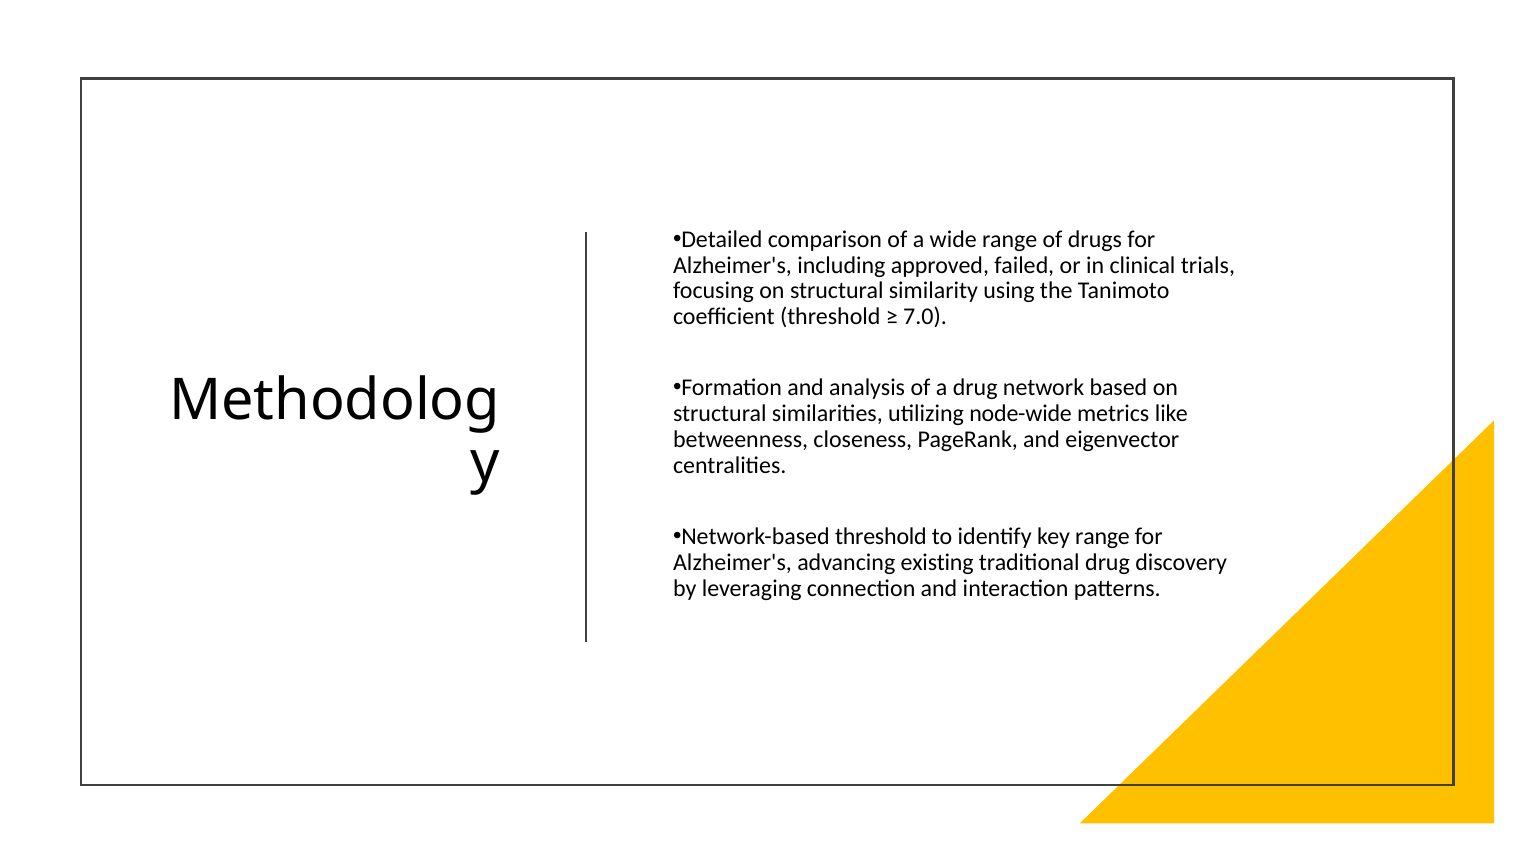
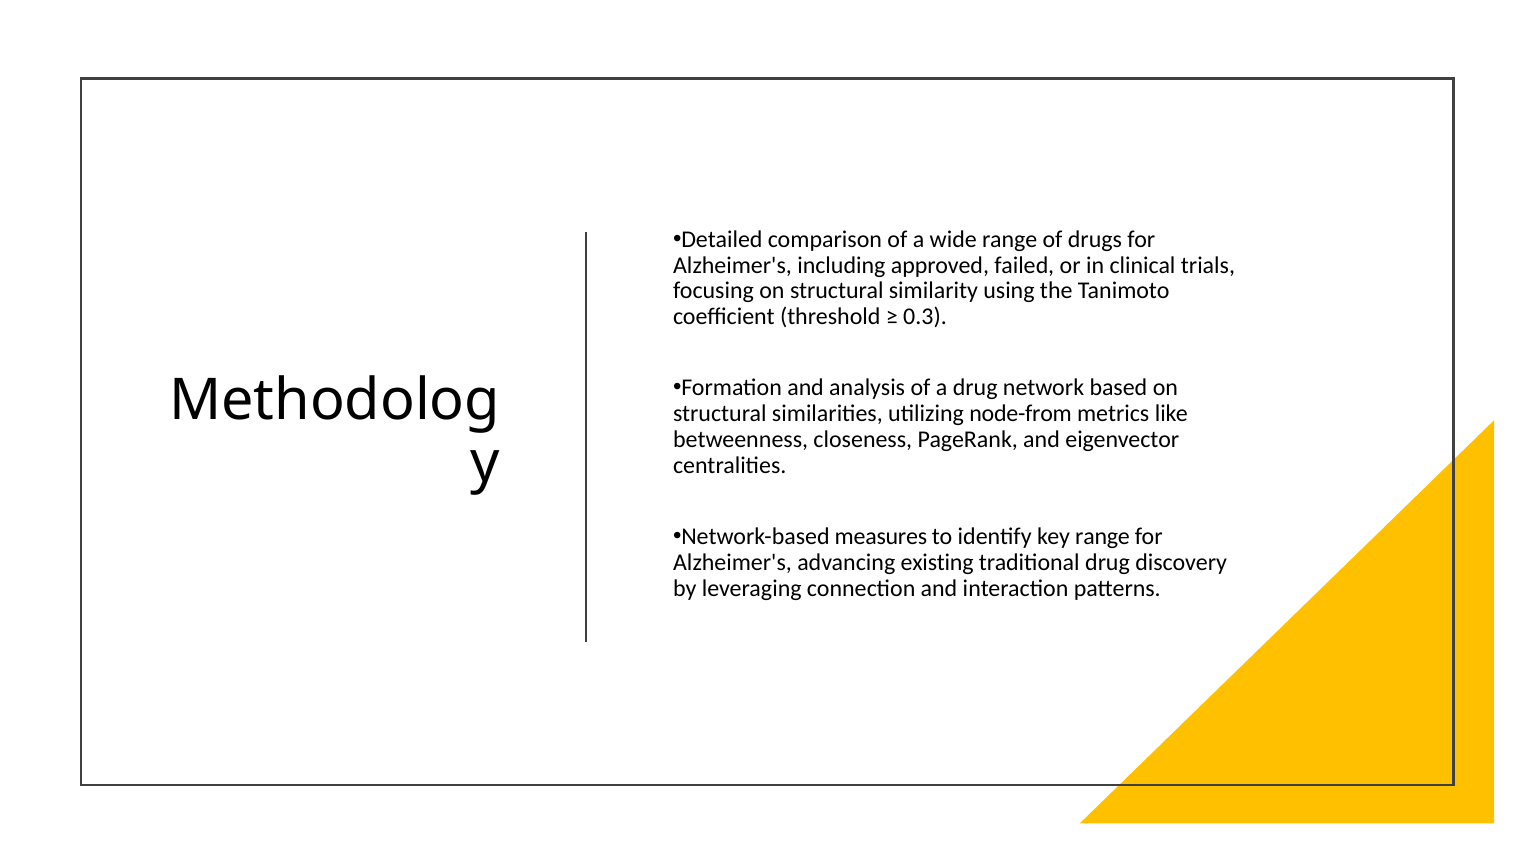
7.0: 7.0 -> 0.3
node-wide: node-wide -> node-from
Network-based threshold: threshold -> measures
